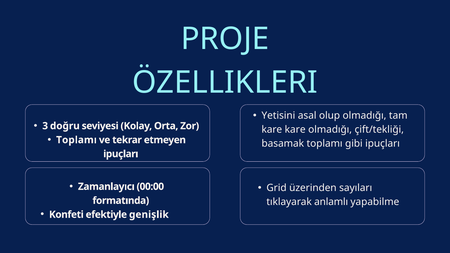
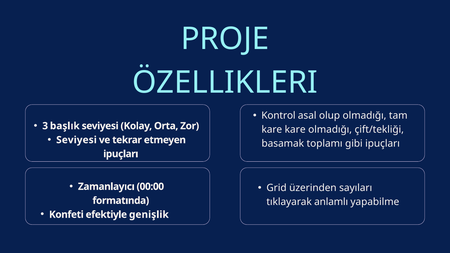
Yetisini: Yetisini -> Kontrol
doğru: doğru -> başlık
Toplamı at (76, 140): Toplamı -> Seviyesi
